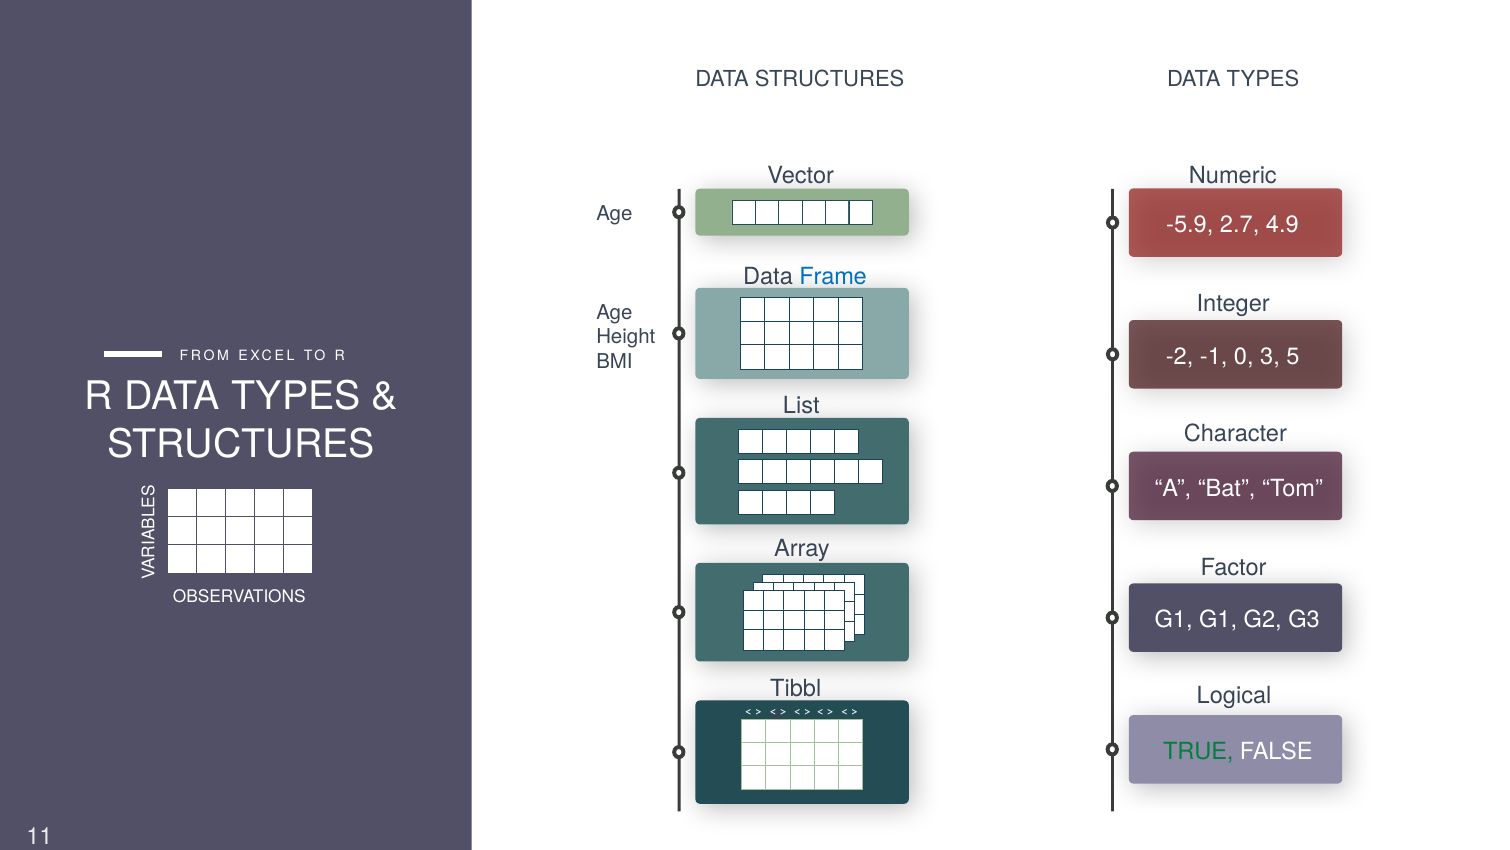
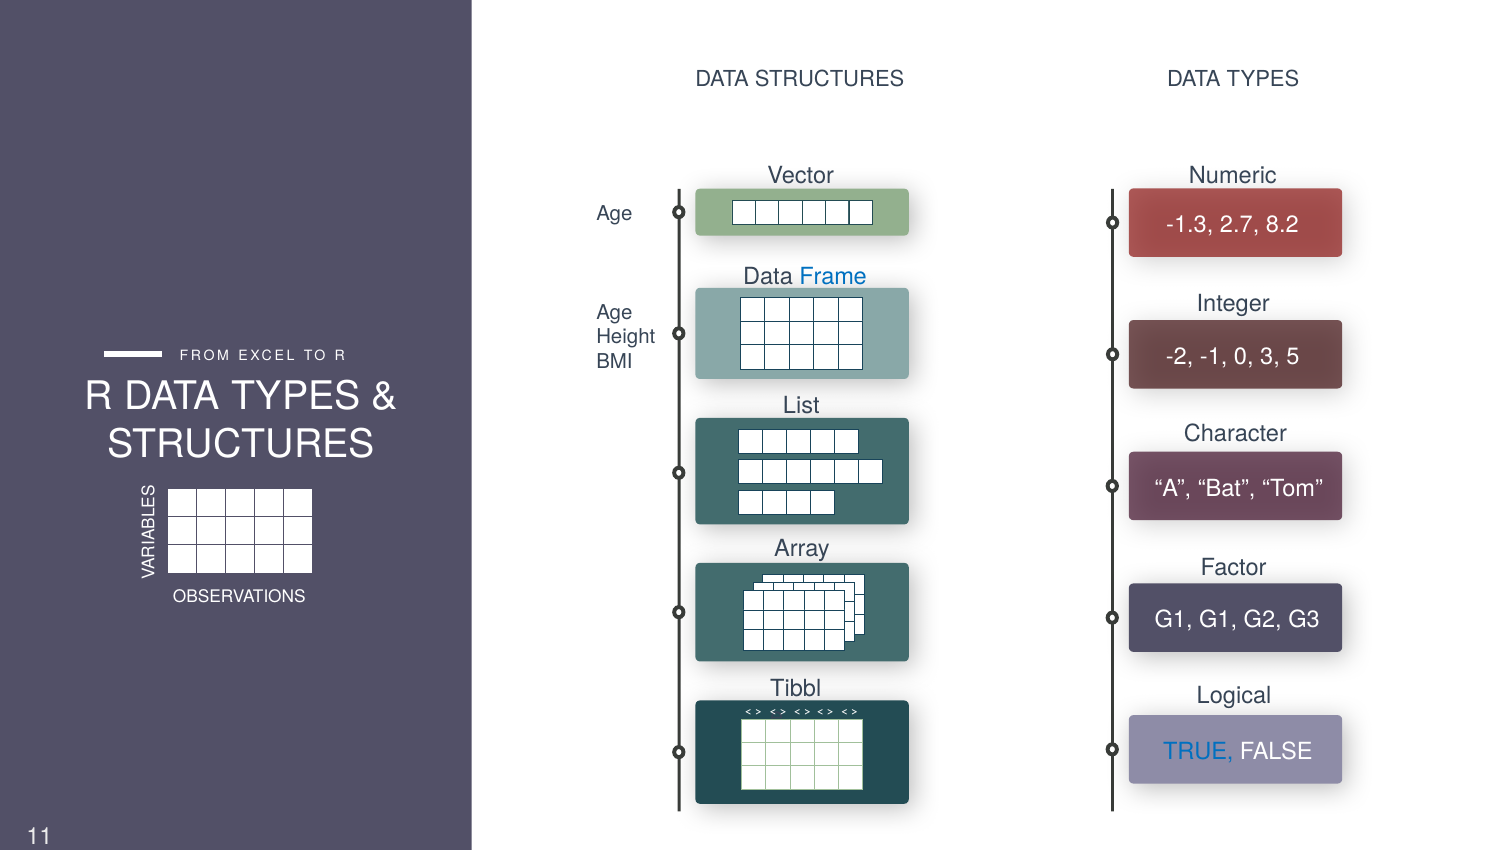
-5.9: -5.9 -> -1.3
4.9: 4.9 -> 8.2
TRUE colour: green -> blue
